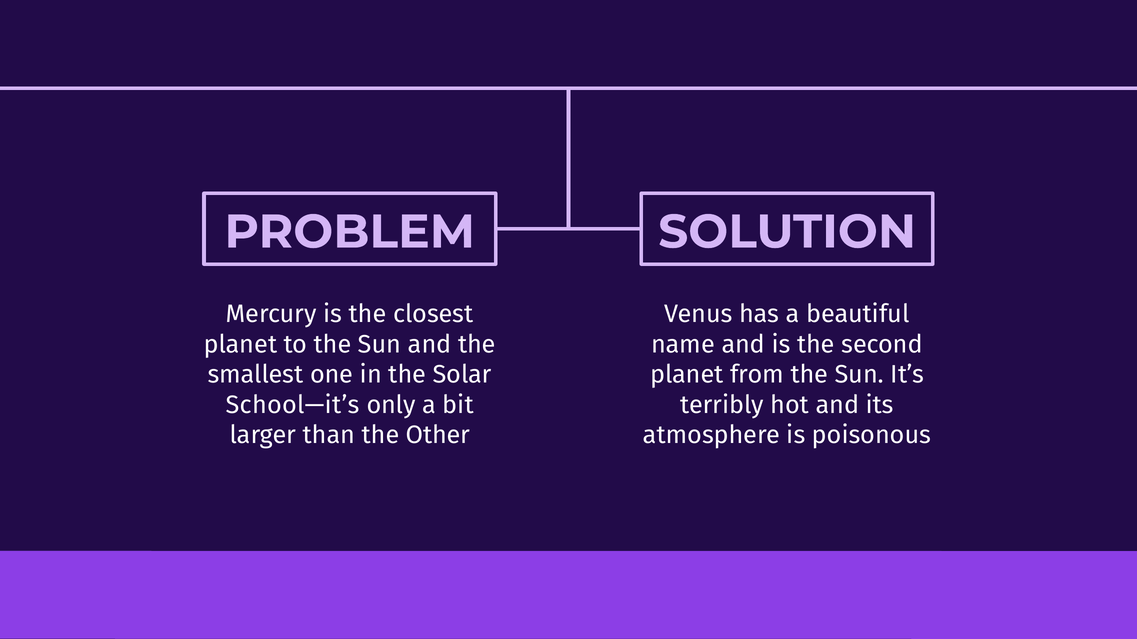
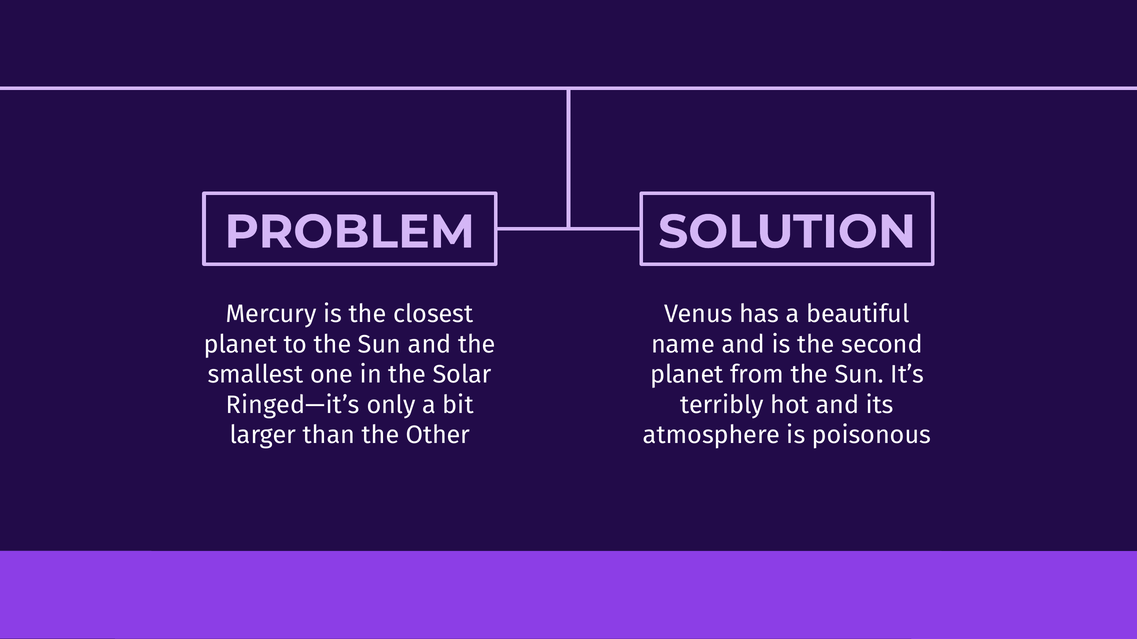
School—it’s: School—it’s -> Ringed—it’s
